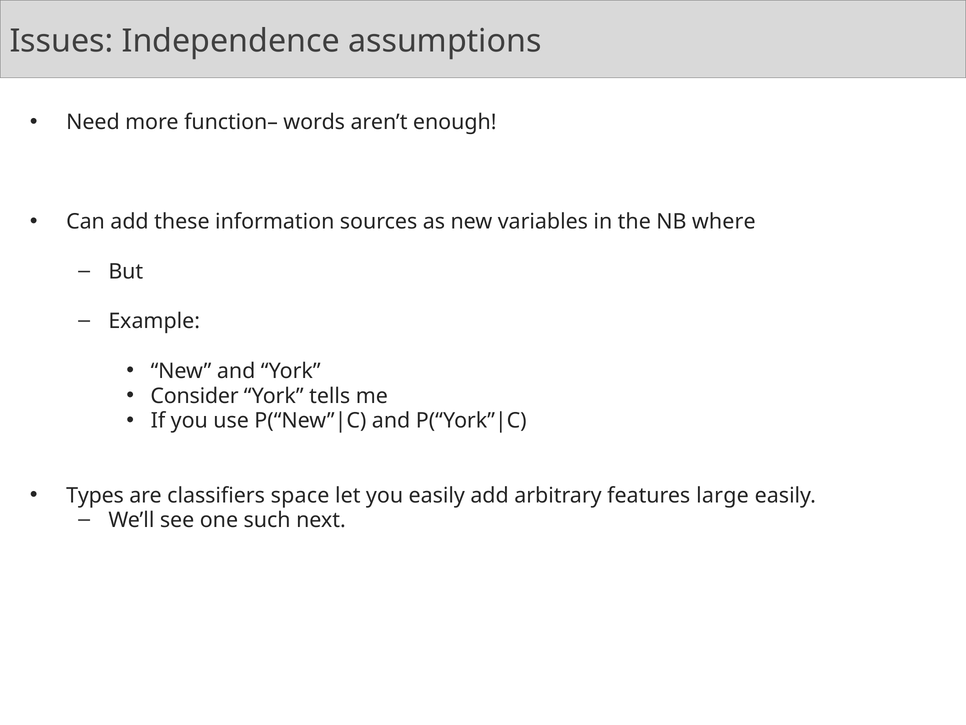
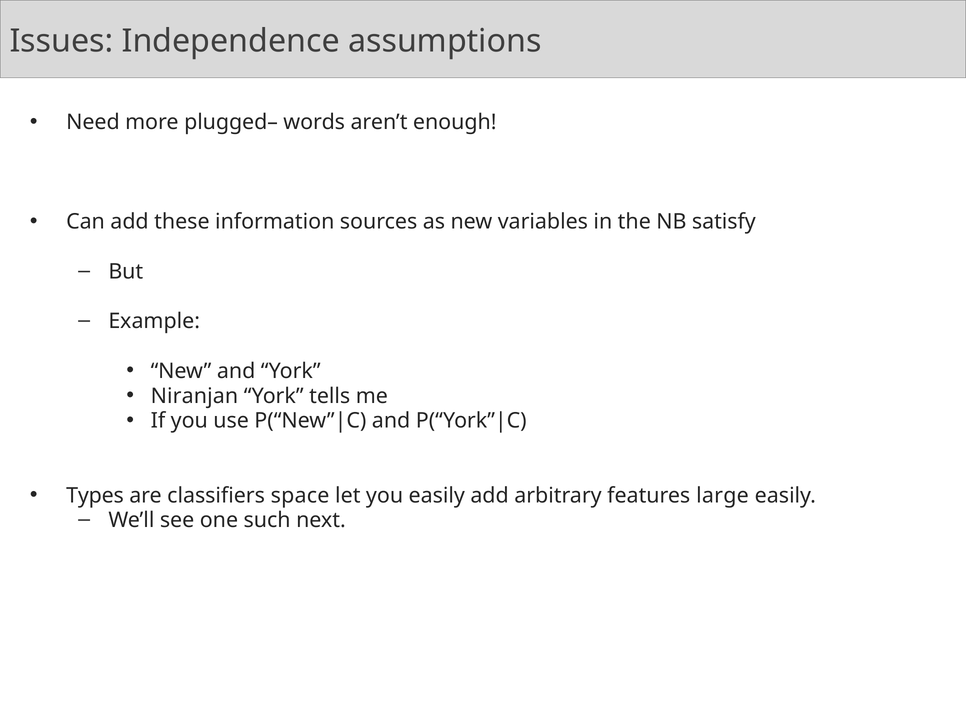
function–: function– -> plugged–
where: where -> satisfy
Consider: Consider -> Niranjan
